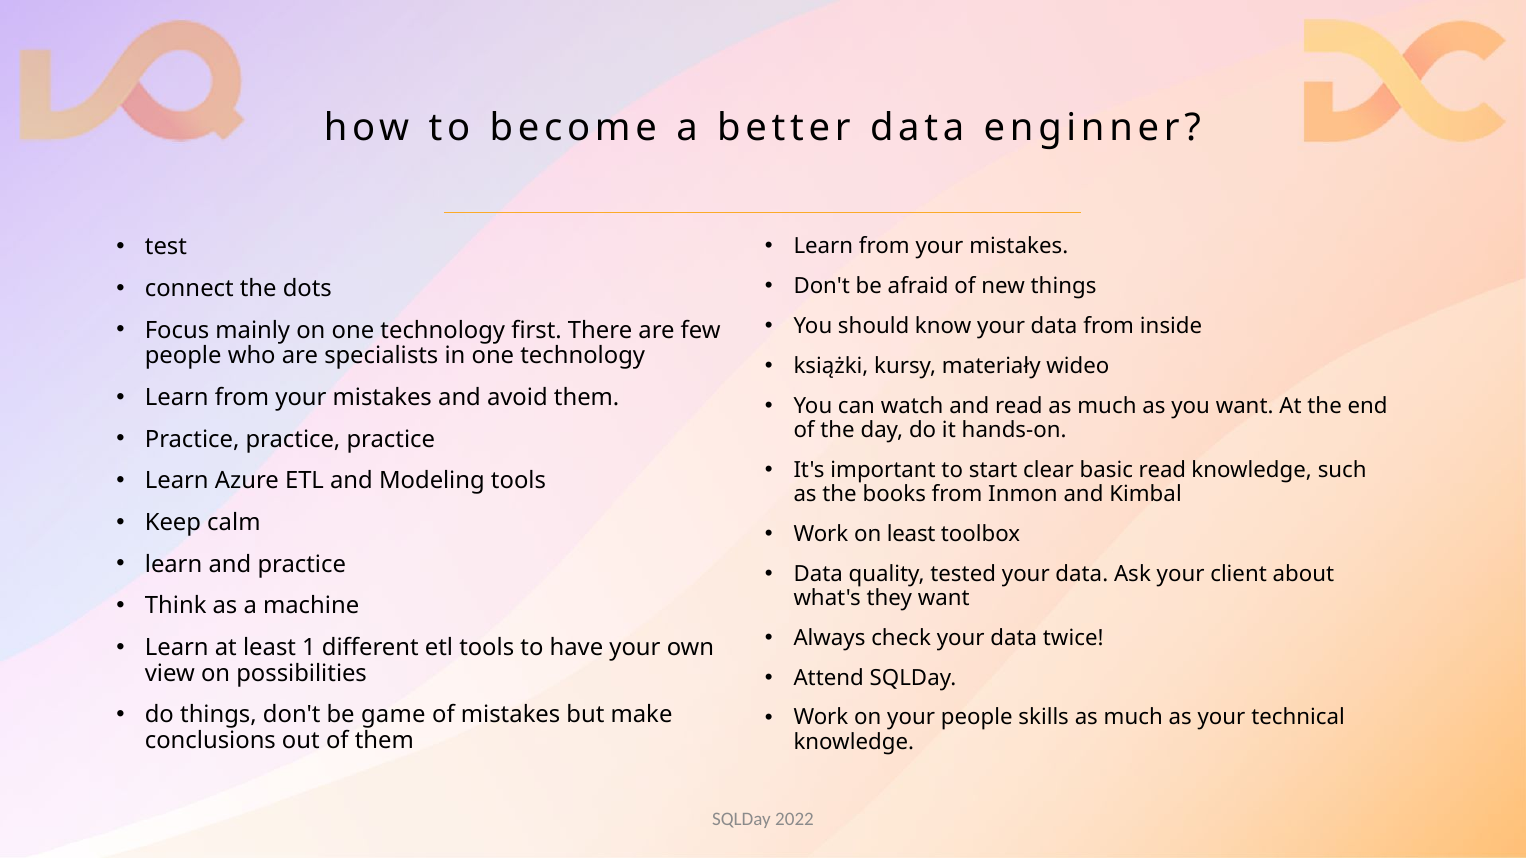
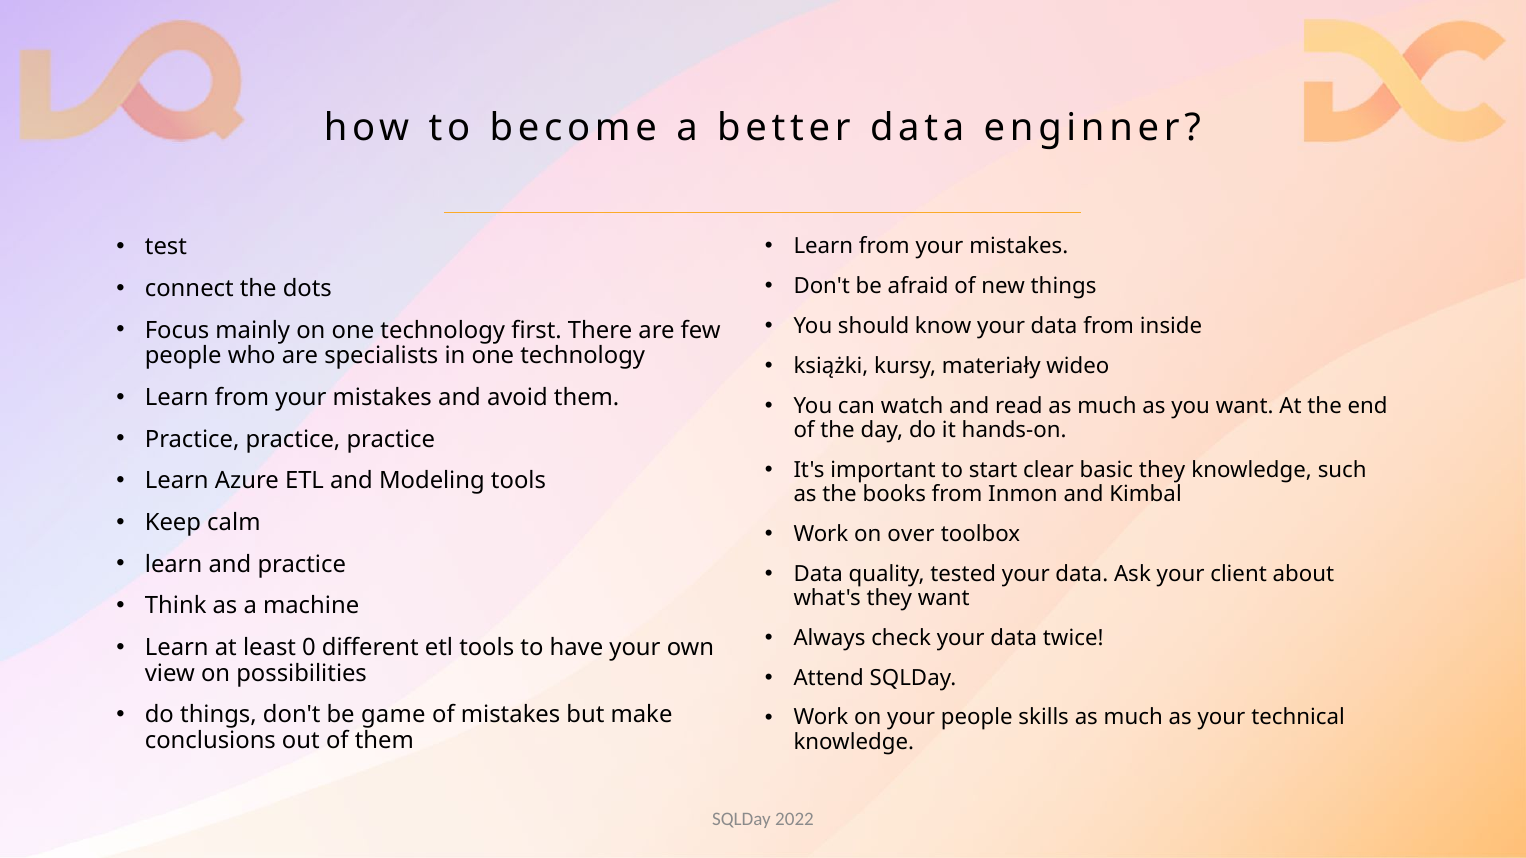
basic read: read -> they
on least: least -> over
1: 1 -> 0
